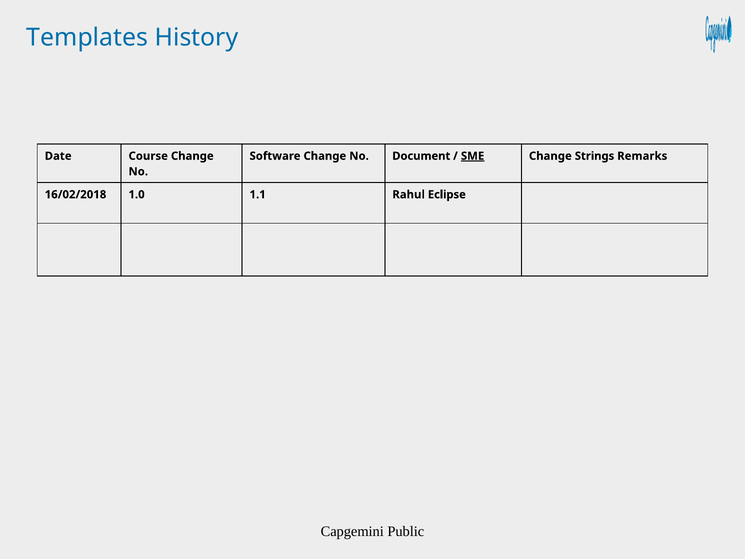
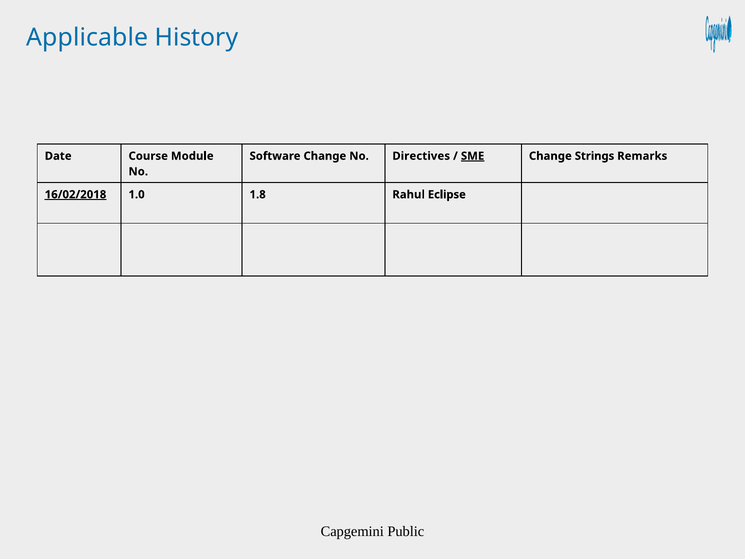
Templates: Templates -> Applicable
Course Change: Change -> Module
Document: Document -> Directives
16/02/2018 underline: none -> present
1.1: 1.1 -> 1.8
